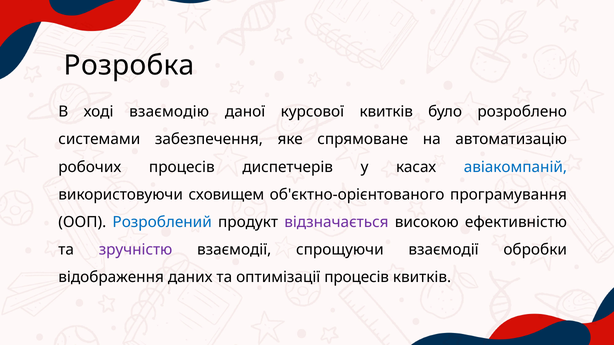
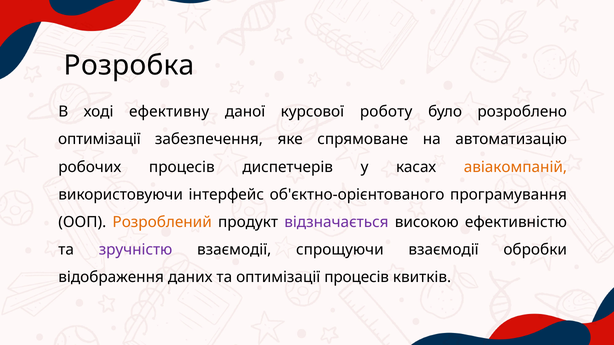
взаємодію: взаємодію -> ефективну
курсової квитків: квитків -> роботу
системами at (99, 139): системами -> оптимізації
авіакомпаній colour: blue -> orange
сховищем: сховищем -> інтерфейс
Розроблений colour: blue -> orange
